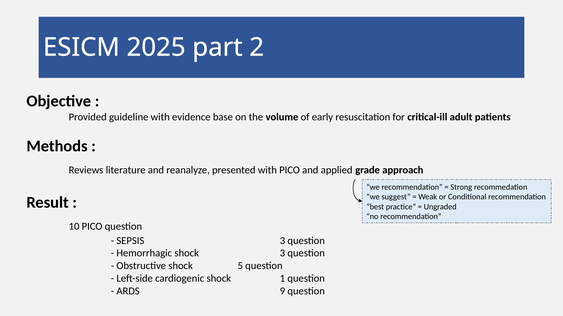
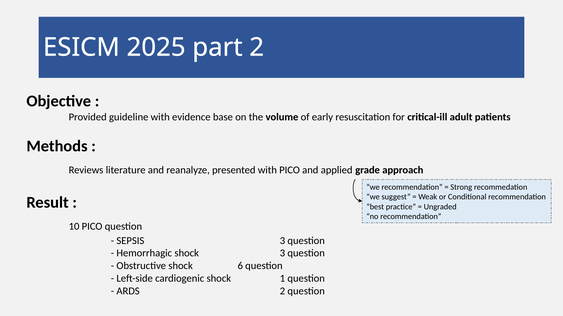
5: 5 -> 6
ARDS 9: 9 -> 2
